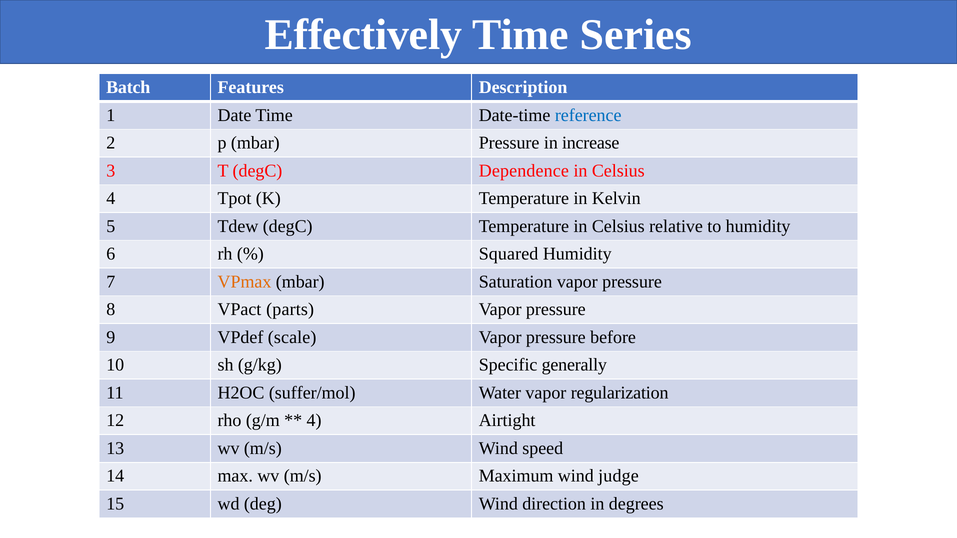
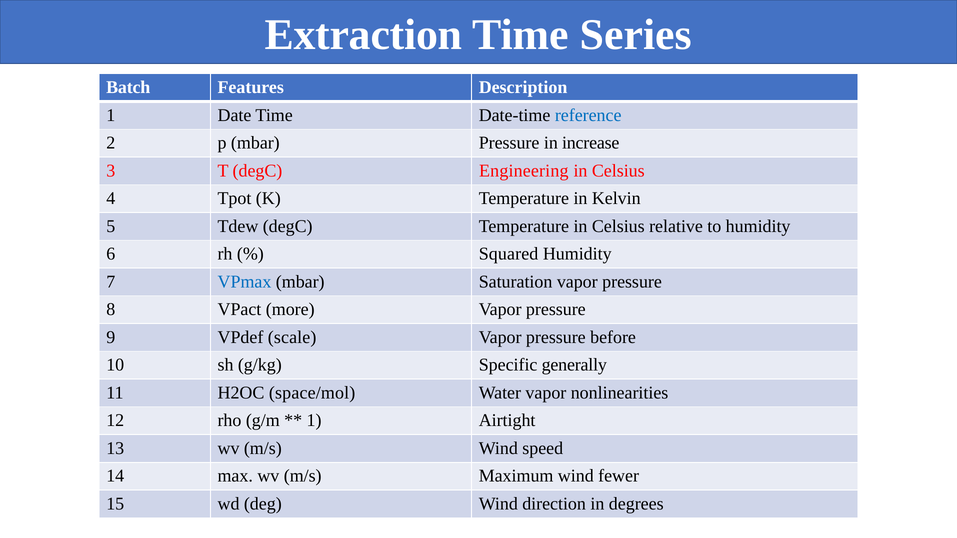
Effectively: Effectively -> Extraction
Dependence: Dependence -> Engineering
VPmax colour: orange -> blue
parts: parts -> more
suffer/mol: suffer/mol -> space/mol
regularization: regularization -> nonlinearities
4 at (314, 421): 4 -> 1
judge: judge -> fewer
